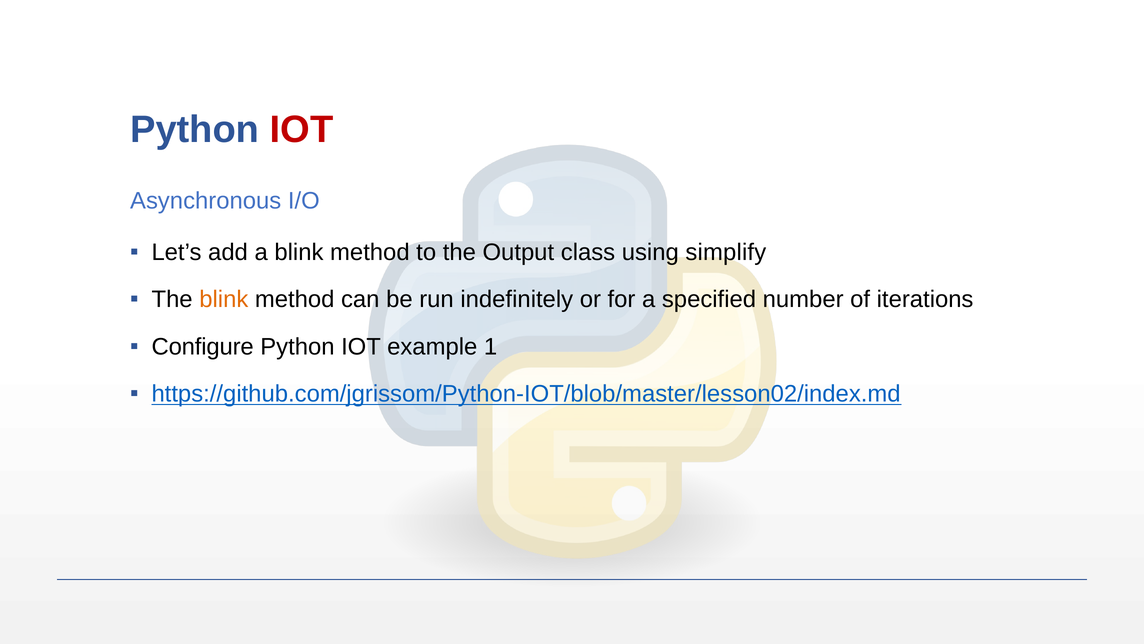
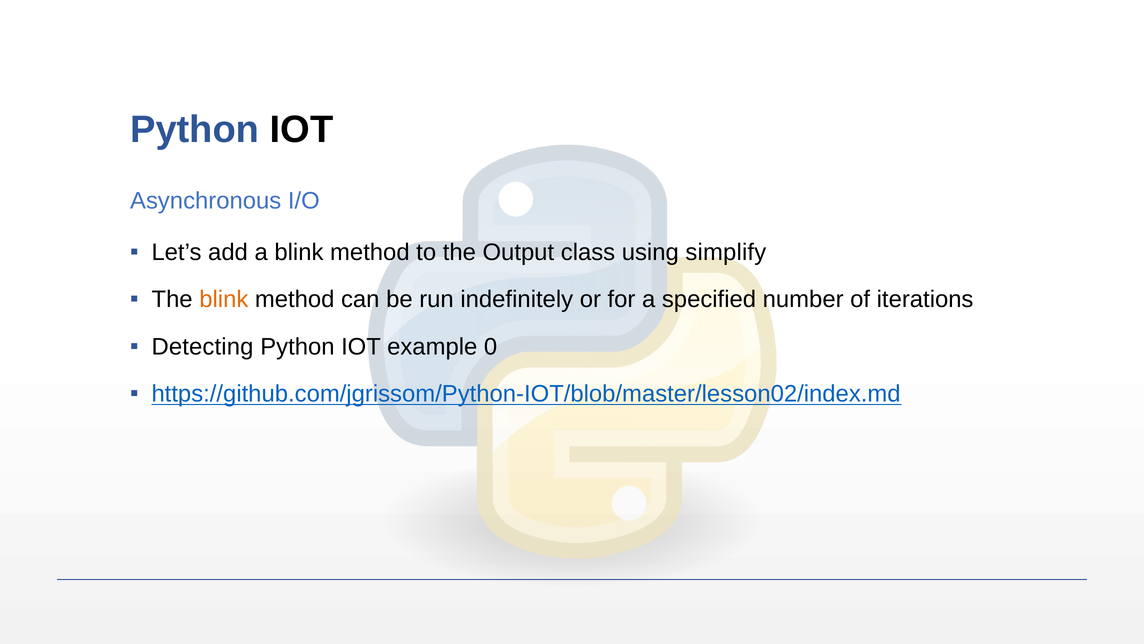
IOT at (302, 129) colour: red -> black
Configure: Configure -> Detecting
1: 1 -> 0
